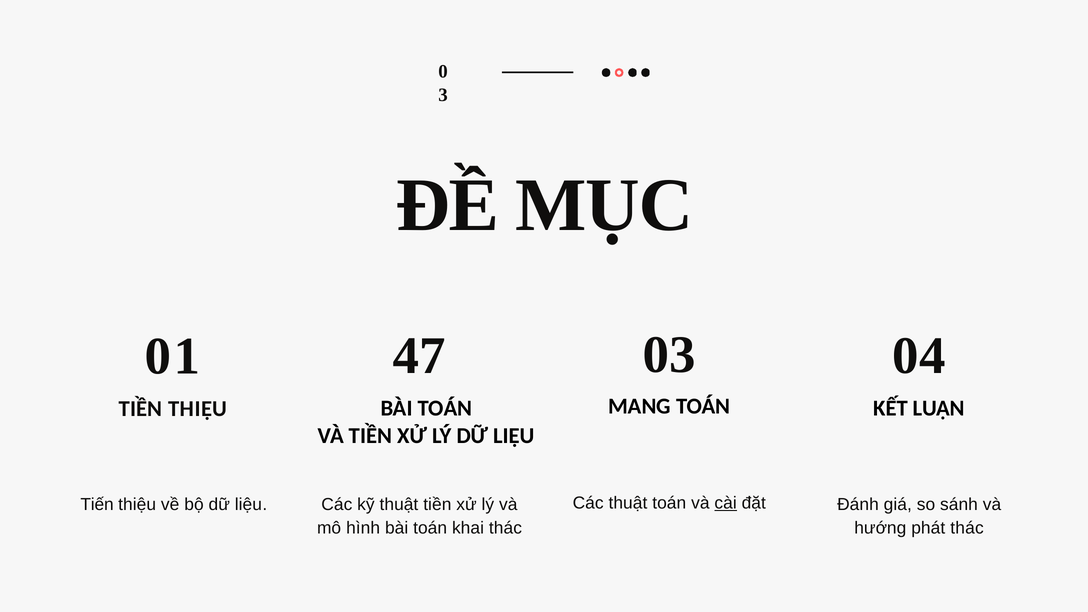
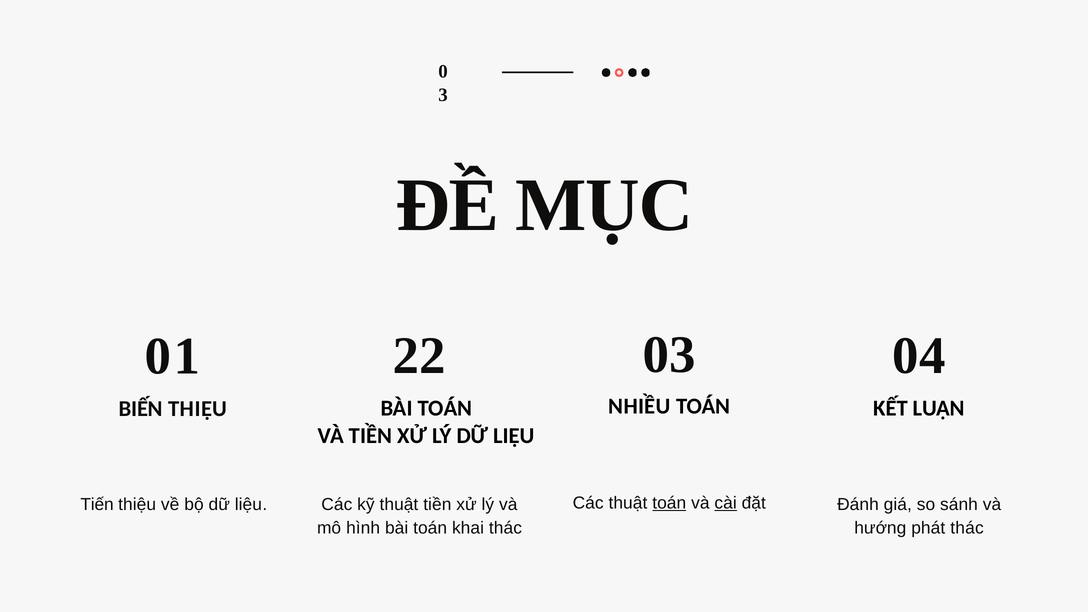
47: 47 -> 22
MANG: MANG -> NHIỀU
TIỀN at (141, 409): TIỀN -> BIẾN
toán at (669, 503) underline: none -> present
